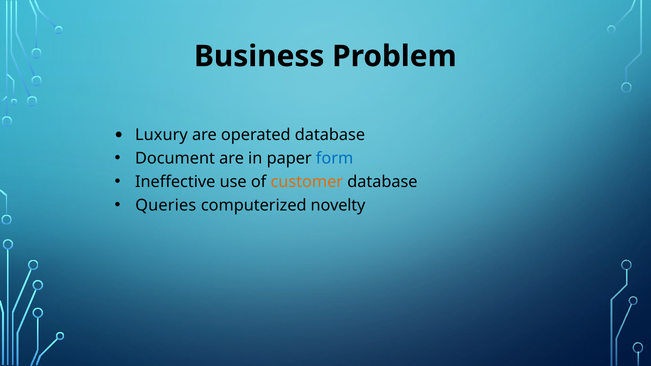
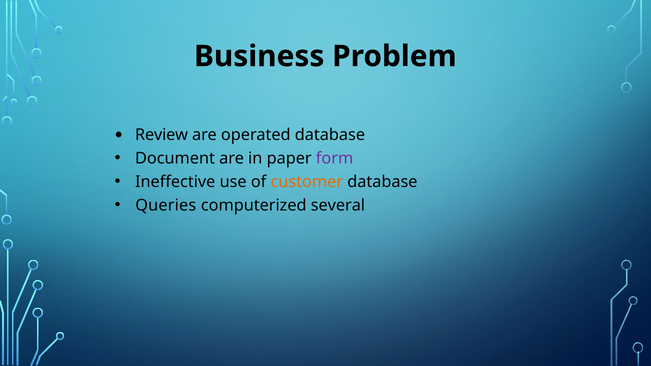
Luxury: Luxury -> Review
form colour: blue -> purple
novelty: novelty -> several
